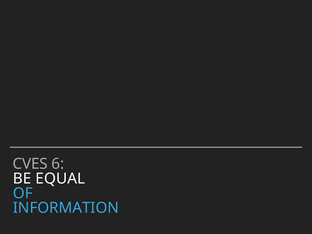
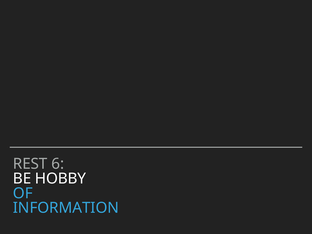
CVES: CVES -> REST
EQUAL: EQUAL -> HOBBY
